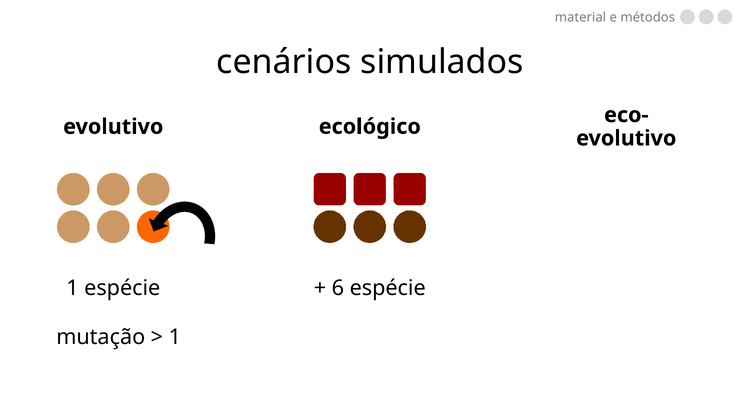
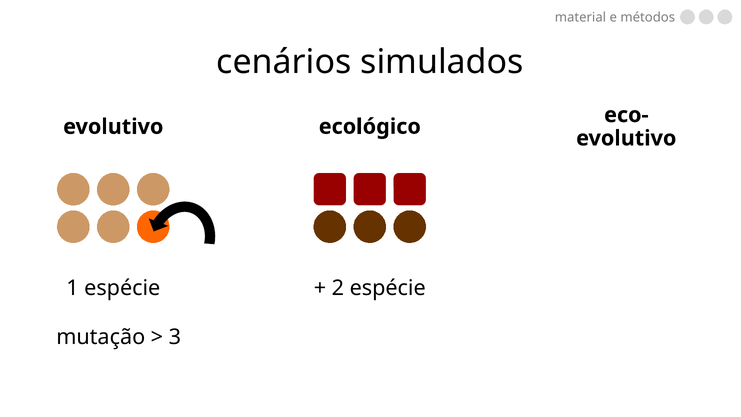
6: 6 -> 2
1 at (175, 337): 1 -> 3
